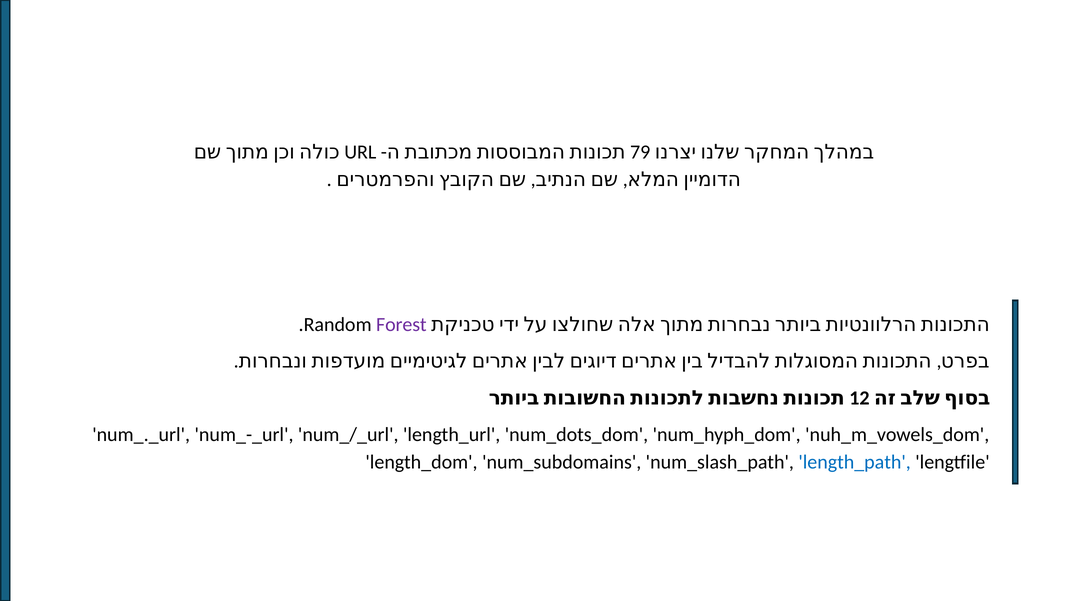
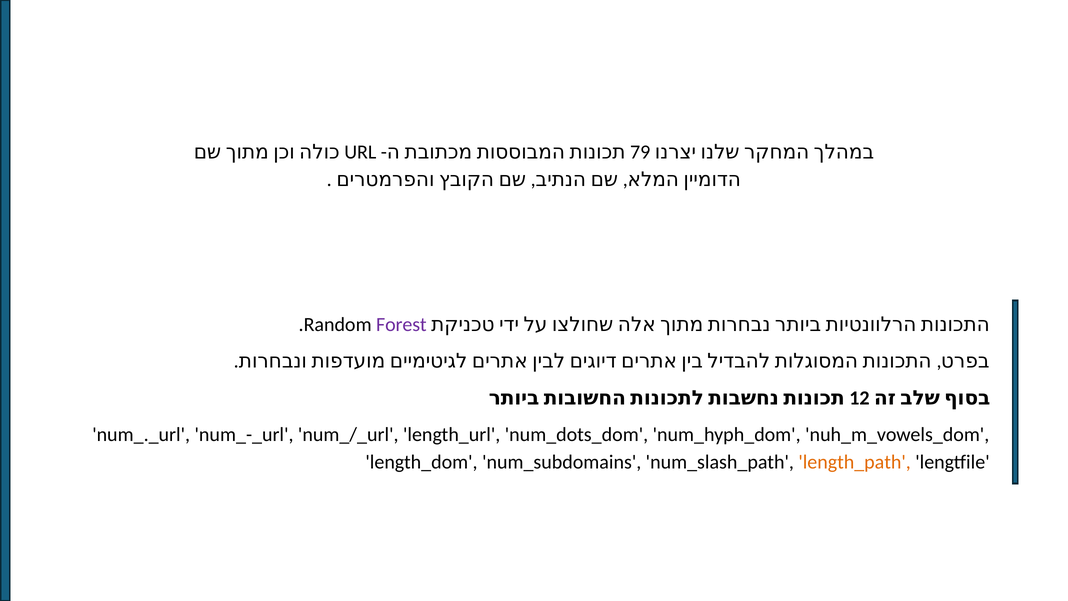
length_path colour: blue -> orange
